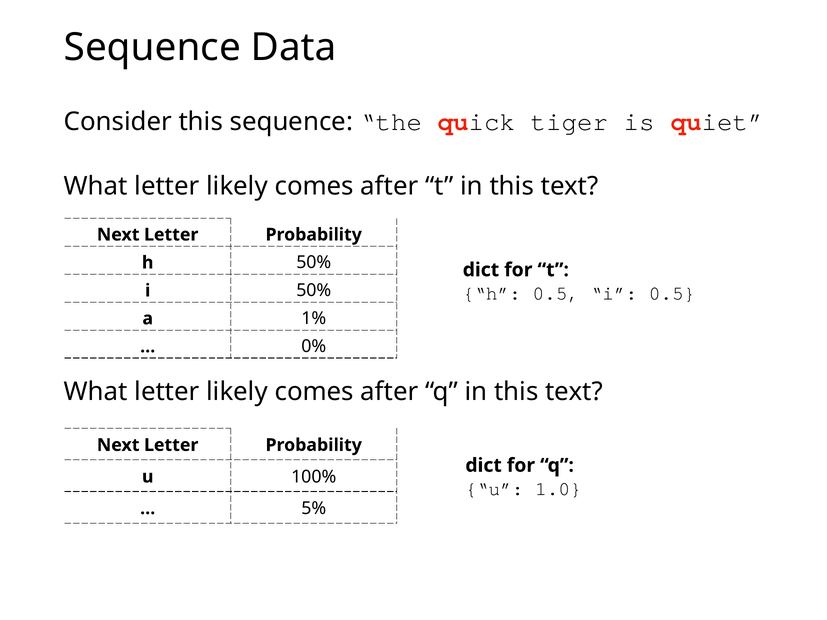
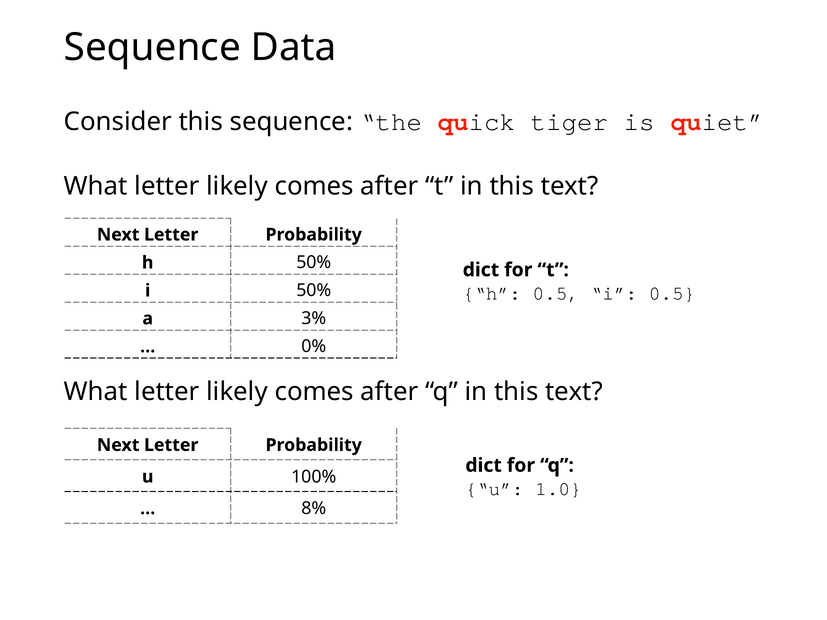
1%: 1% -> 3%
5%: 5% -> 8%
